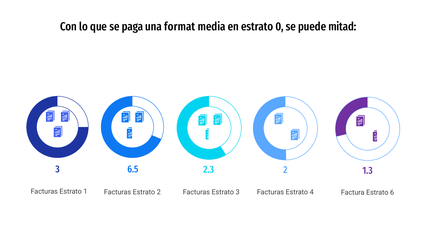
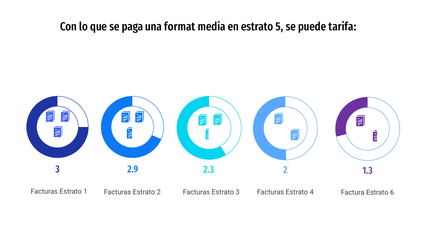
0: 0 -> 5
mitad: mitad -> tarifa
6.5: 6.5 -> 2.9
